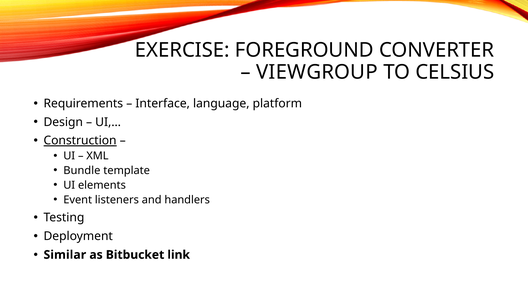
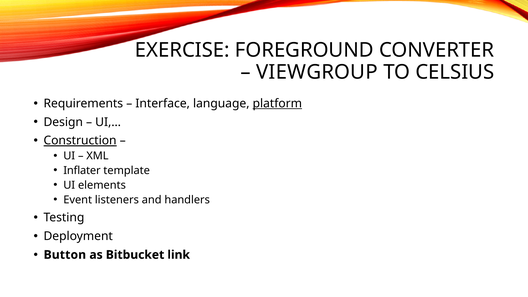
platform underline: none -> present
Bundle: Bundle -> Inflater
Similar: Similar -> Button
